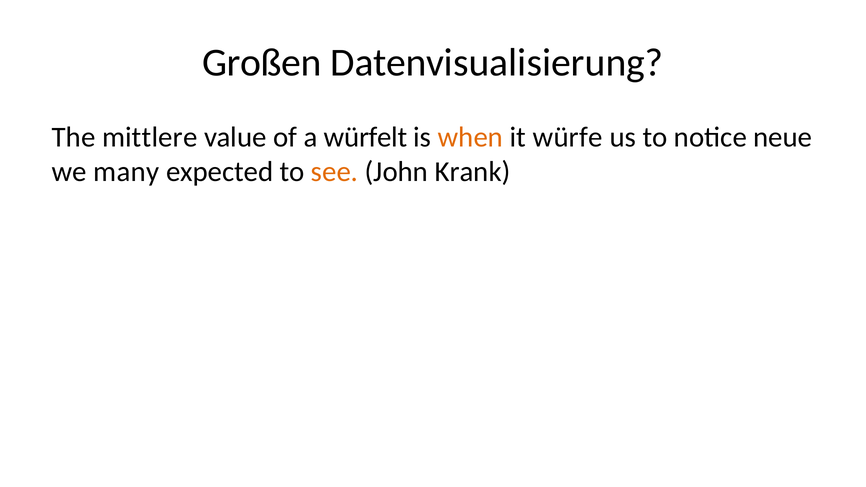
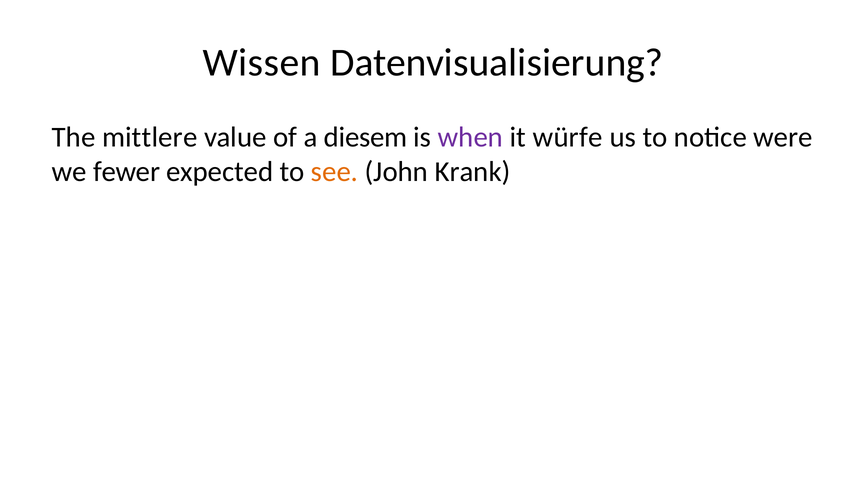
Großen: Großen -> Wissen
würfelt: würfelt -> diesem
when colour: orange -> purple
neue: neue -> were
many: many -> fewer
